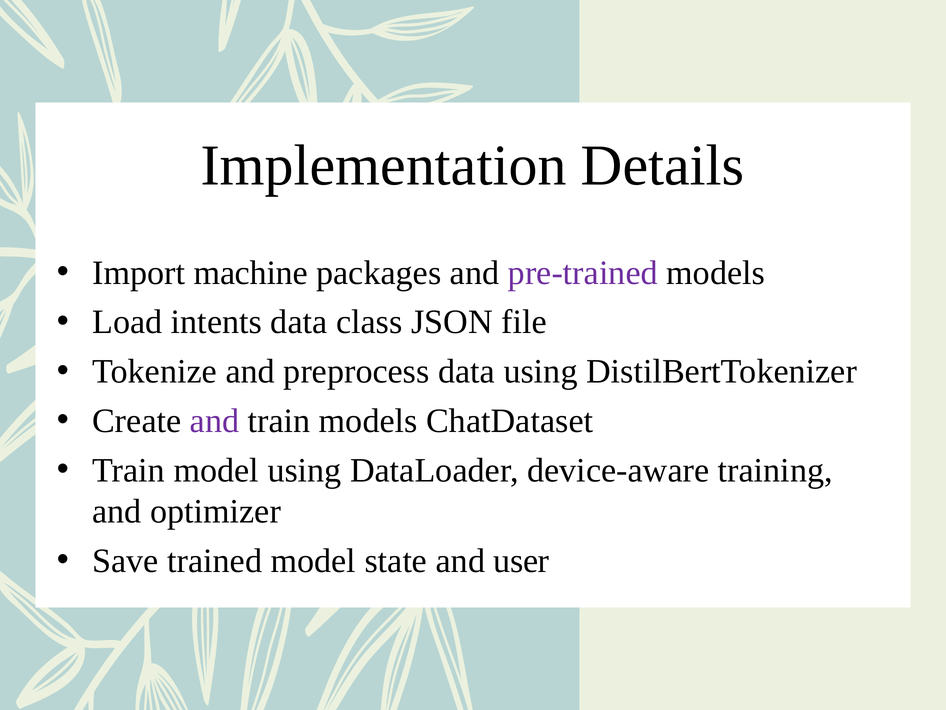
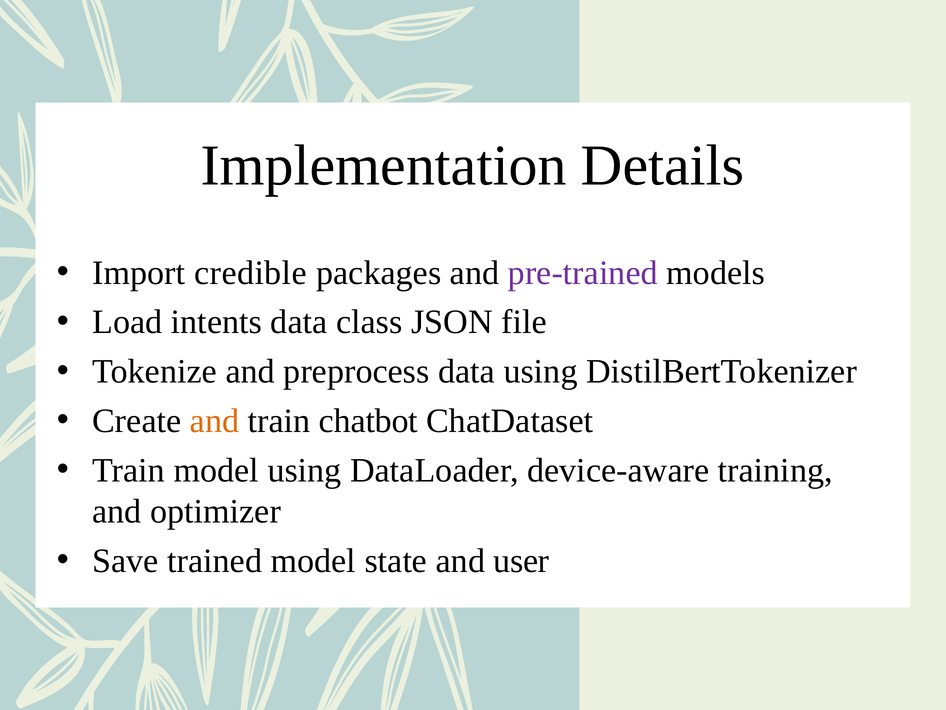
machine: machine -> credible
and at (215, 421) colour: purple -> orange
train models: models -> chatbot
